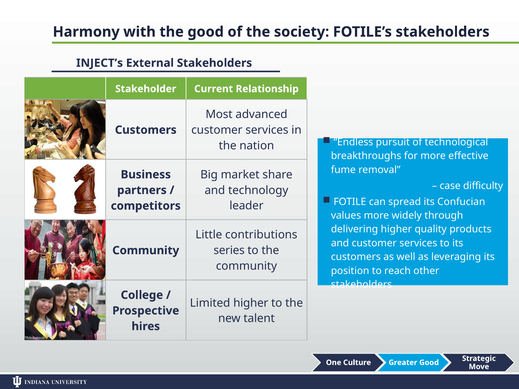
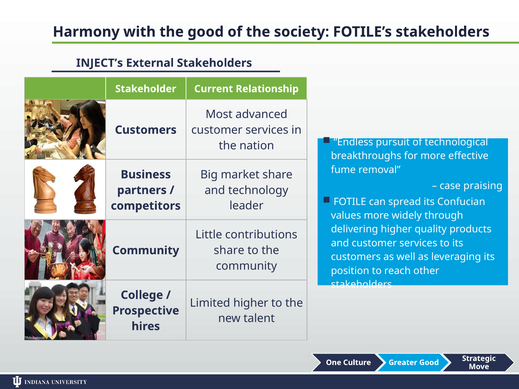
difficulty: difficulty -> praising
series at (229, 251): series -> share
